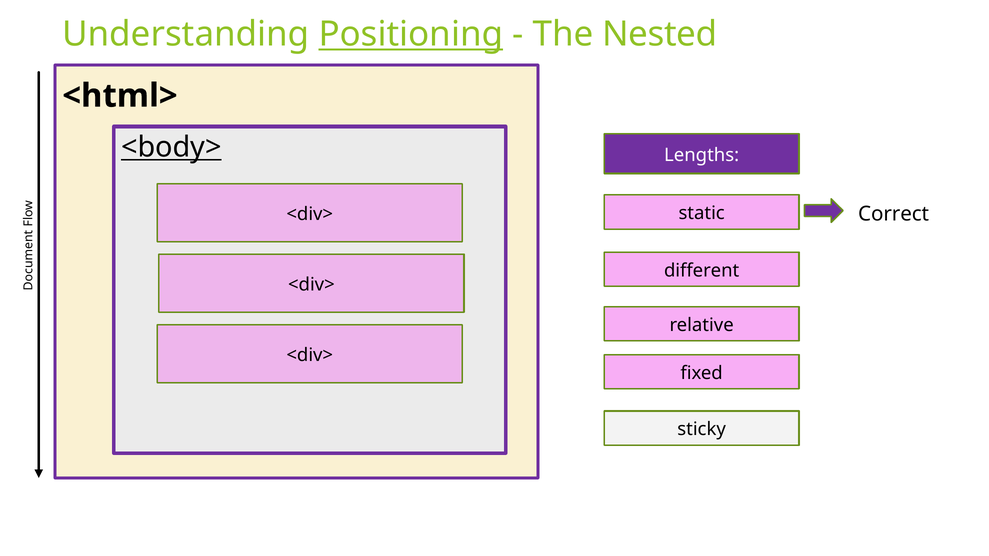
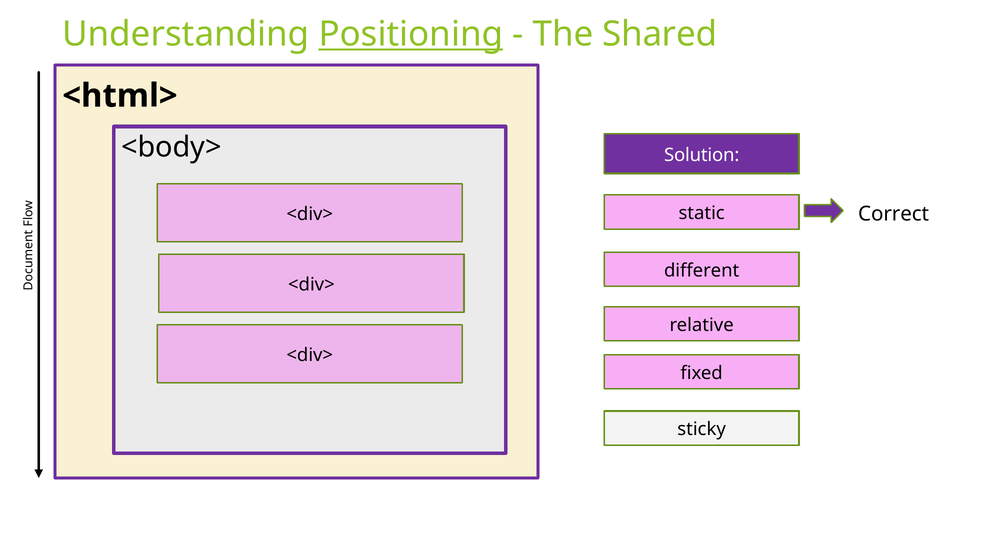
Nested: Nested -> Shared
<body> underline: present -> none
Lengths: Lengths -> Solution
